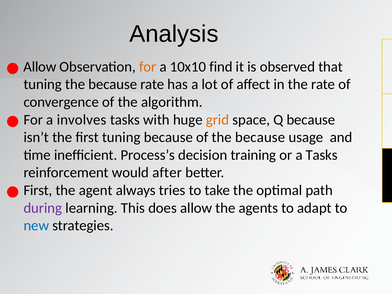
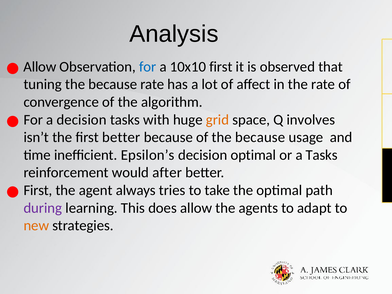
for at (148, 67) colour: orange -> blue
10x10 find: find -> first
a involves: involves -> decision
Q because: because -> involves
first tuning: tuning -> better
Process’s: Process’s -> Epsilon’s
decision training: training -> optimal
new colour: blue -> orange
